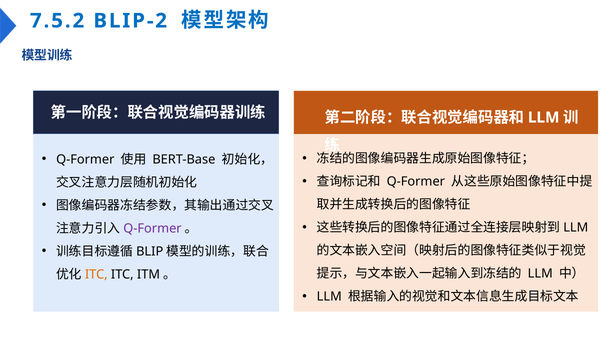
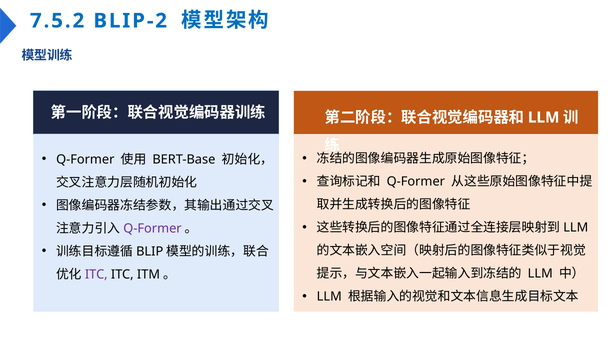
ITC at (96, 275) colour: orange -> purple
